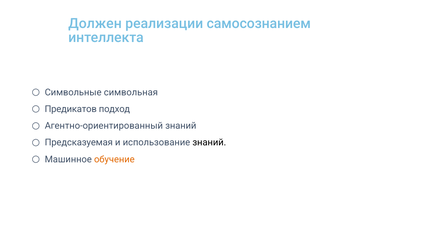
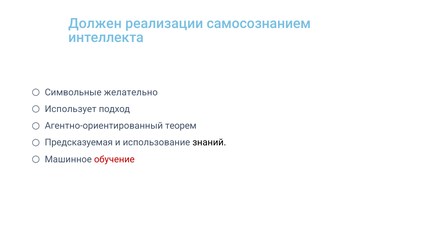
символьная: символьная -> желательно
Предикатов: Предикатов -> Использует
Агентно-ориентированный знаний: знаний -> теорем
обучение colour: orange -> red
